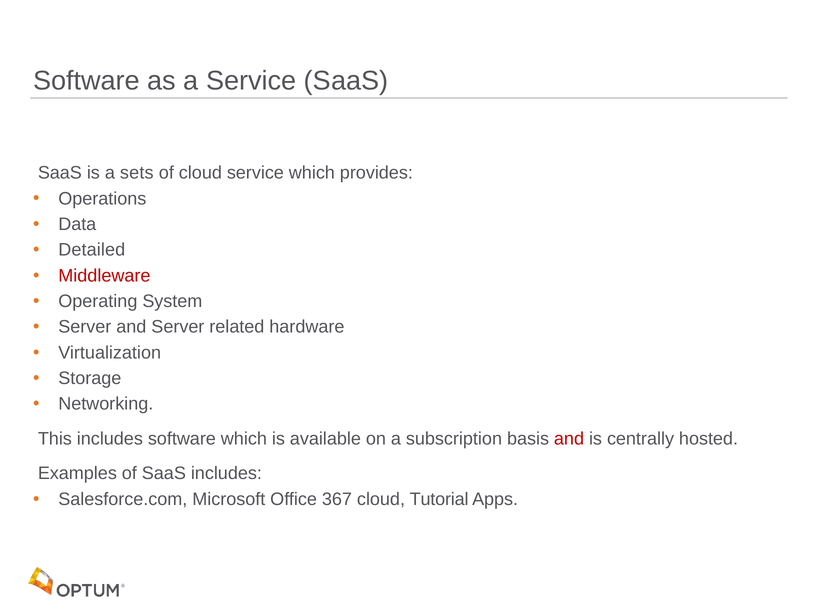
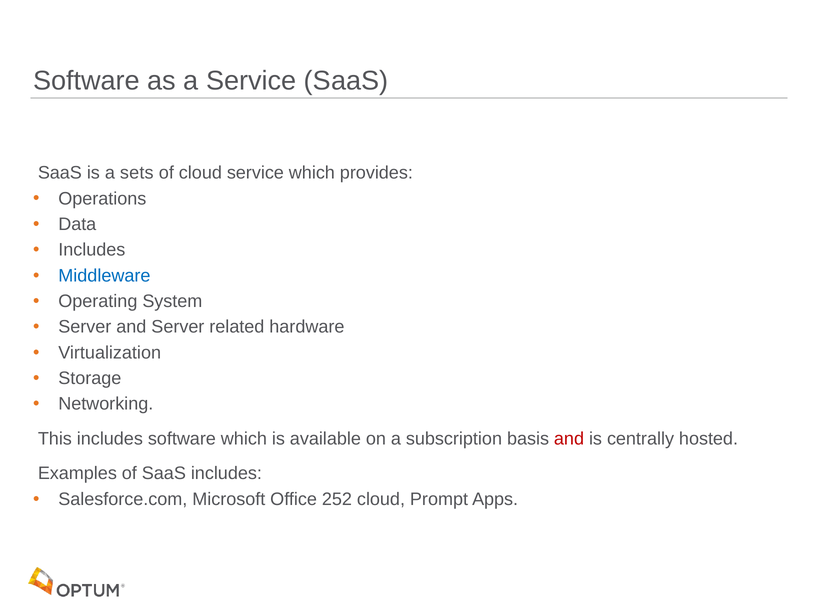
Detailed at (92, 250): Detailed -> Includes
Middleware colour: red -> blue
367: 367 -> 252
Tutorial: Tutorial -> Prompt
